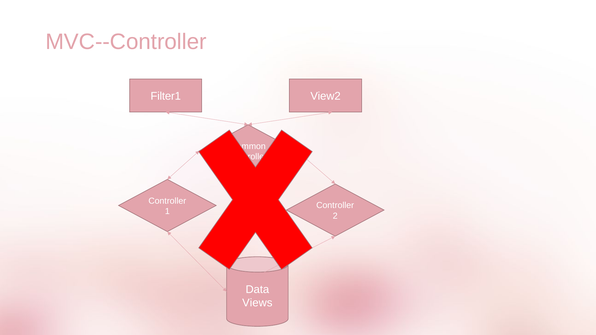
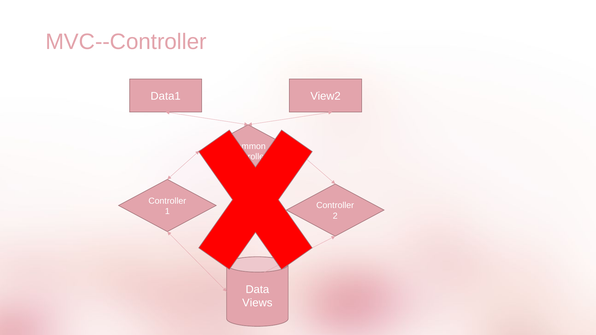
Filter1: Filter1 -> Data1
